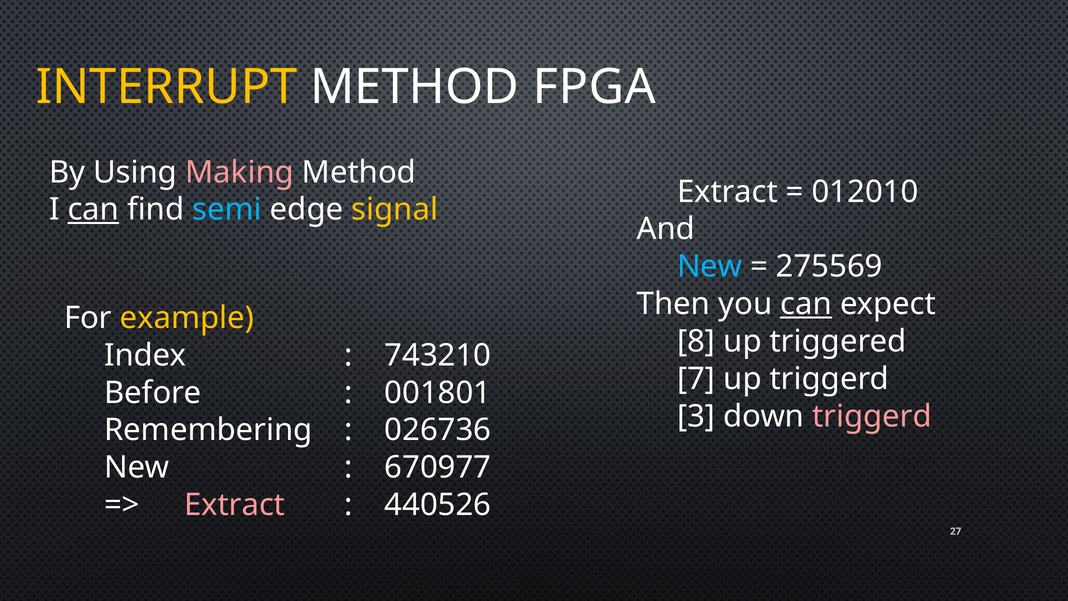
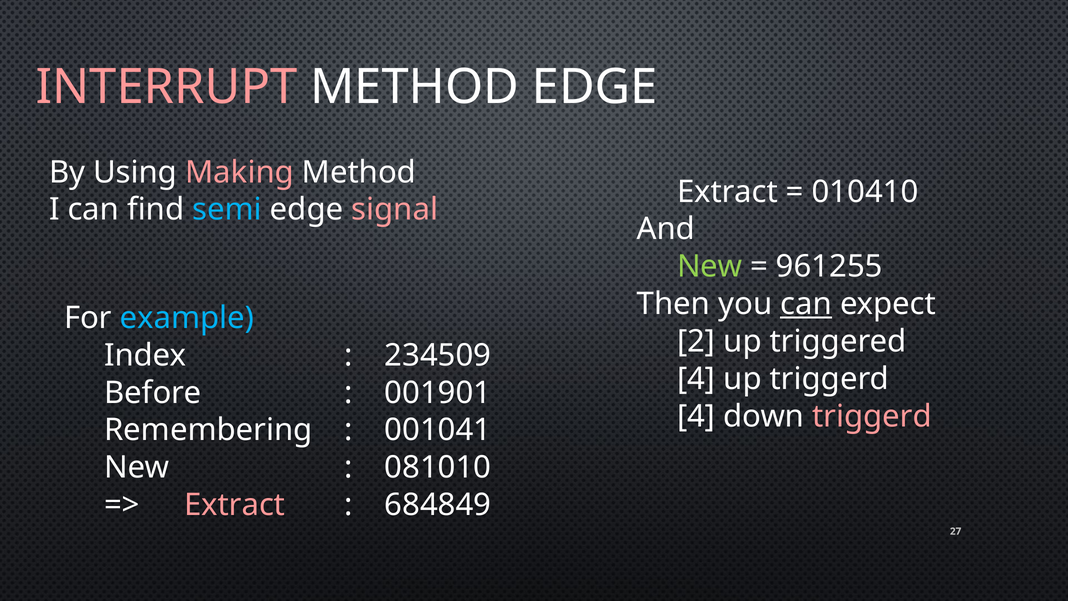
INTERRUPT colour: yellow -> pink
METHOD FPGA: FPGA -> EDGE
012010: 012010 -> 010410
can at (93, 210) underline: present -> none
signal colour: yellow -> pink
New at (710, 266) colour: light blue -> light green
275569: 275569 -> 961255
example colour: yellow -> light blue
8: 8 -> 2
743210: 743210 -> 234509
7 at (696, 379): 7 -> 4
001801: 001801 -> 001901
3 at (696, 416): 3 -> 4
026736: 026736 -> 001041
670977: 670977 -> 081010
440526: 440526 -> 684849
